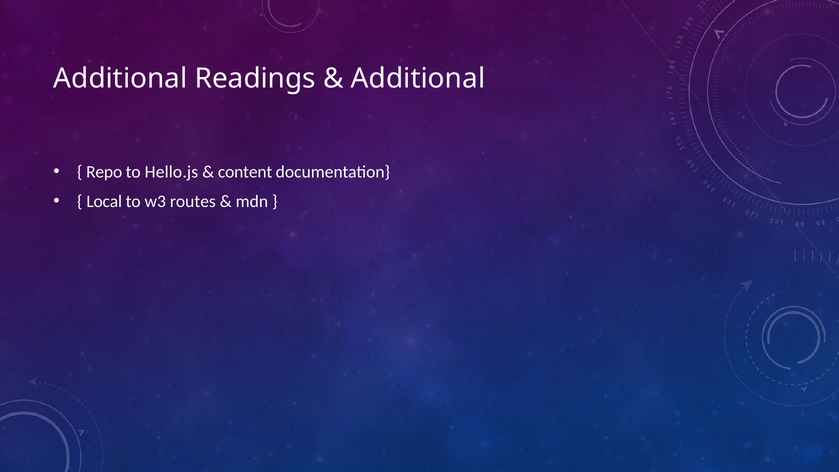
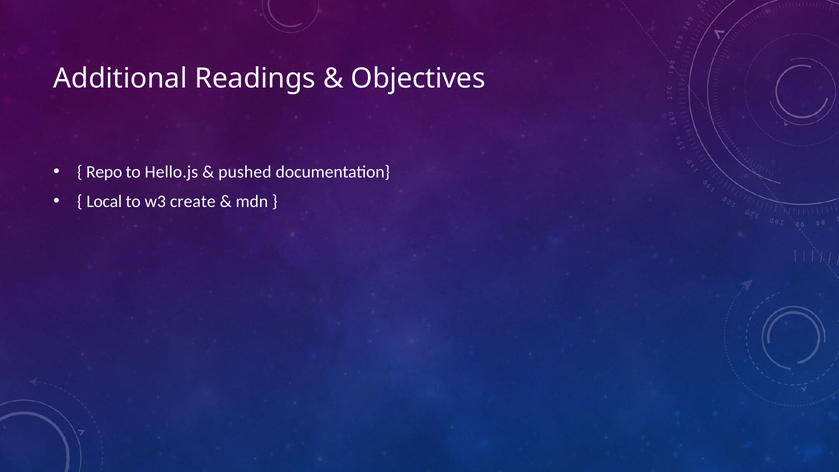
Additional at (418, 78): Additional -> Objectives
content: content -> pushed
routes: routes -> create
